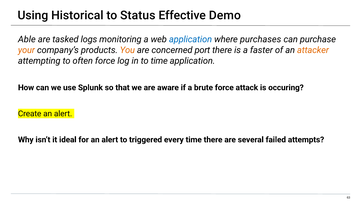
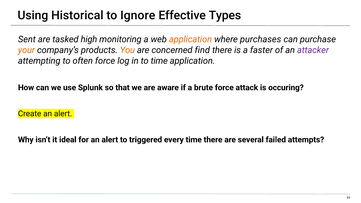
Status: Status -> Ignore
Demo: Demo -> Types
Able: Able -> Sent
logs: logs -> high
application at (191, 39) colour: blue -> orange
port: port -> find
attacker colour: orange -> purple
